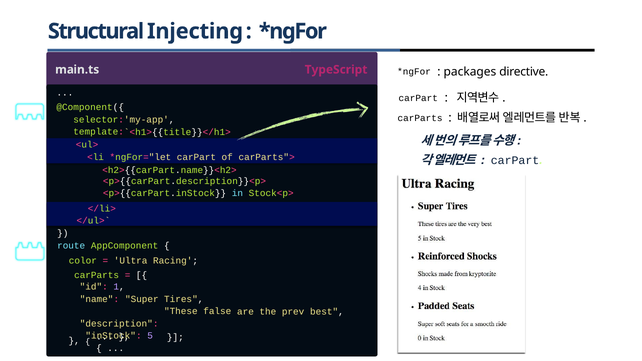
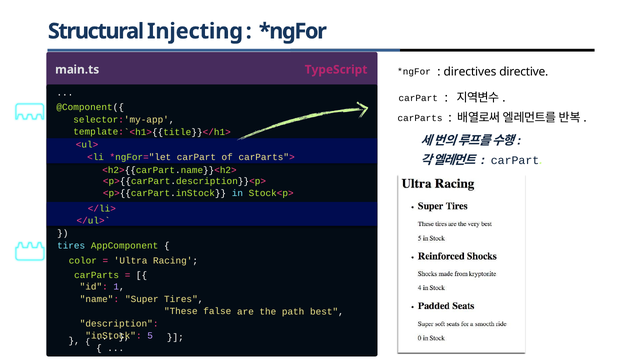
packages: packages -> directives
route at (71, 246): route -> tires
prev: prev -> path
